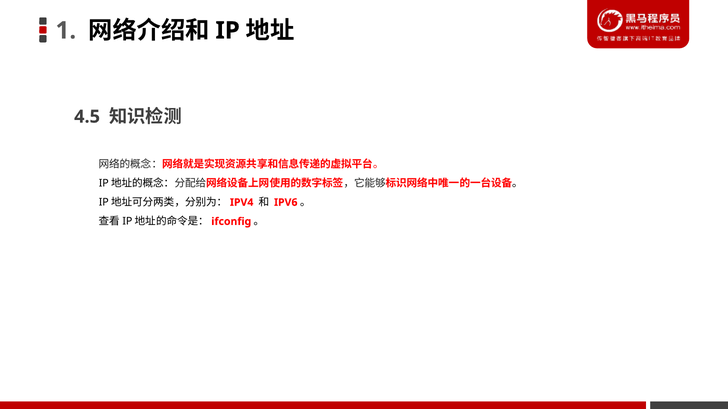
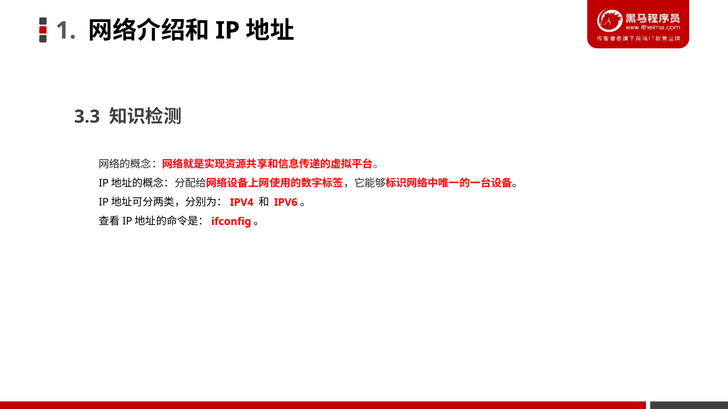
4.5: 4.5 -> 3.3
